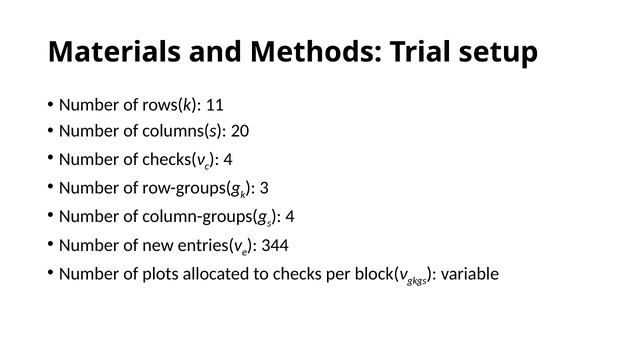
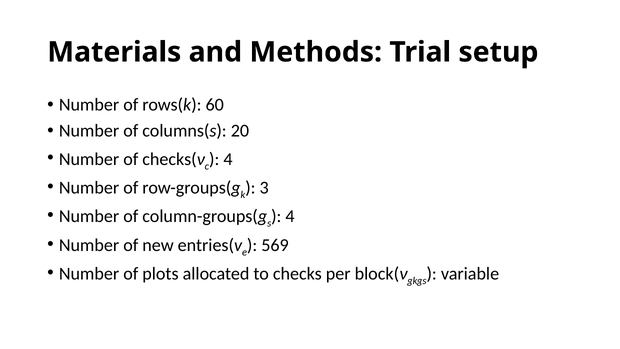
11: 11 -> 60
344: 344 -> 569
